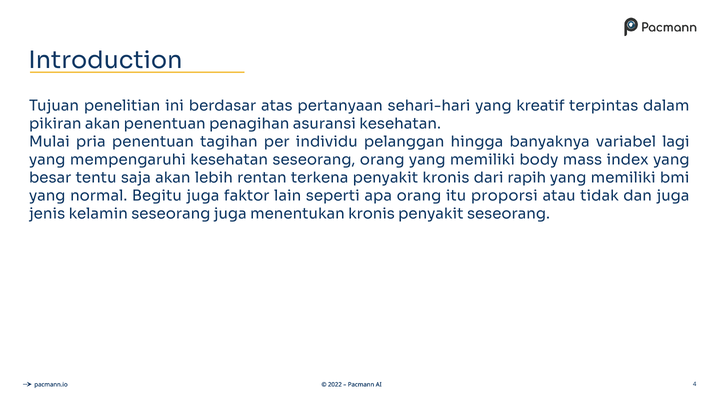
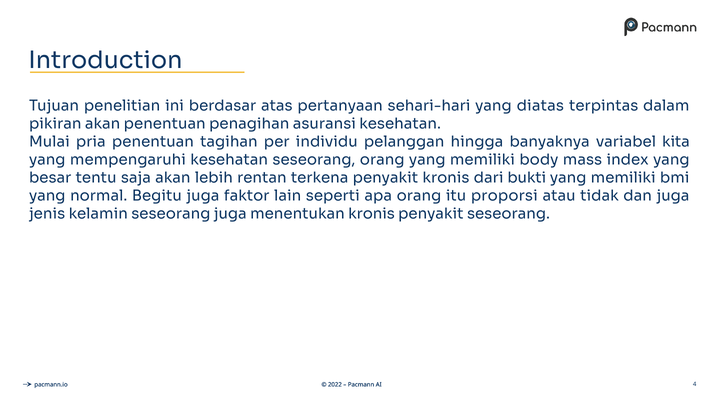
kreatif: kreatif -> diatas
lagi: lagi -> kita
rapih: rapih -> bukti
